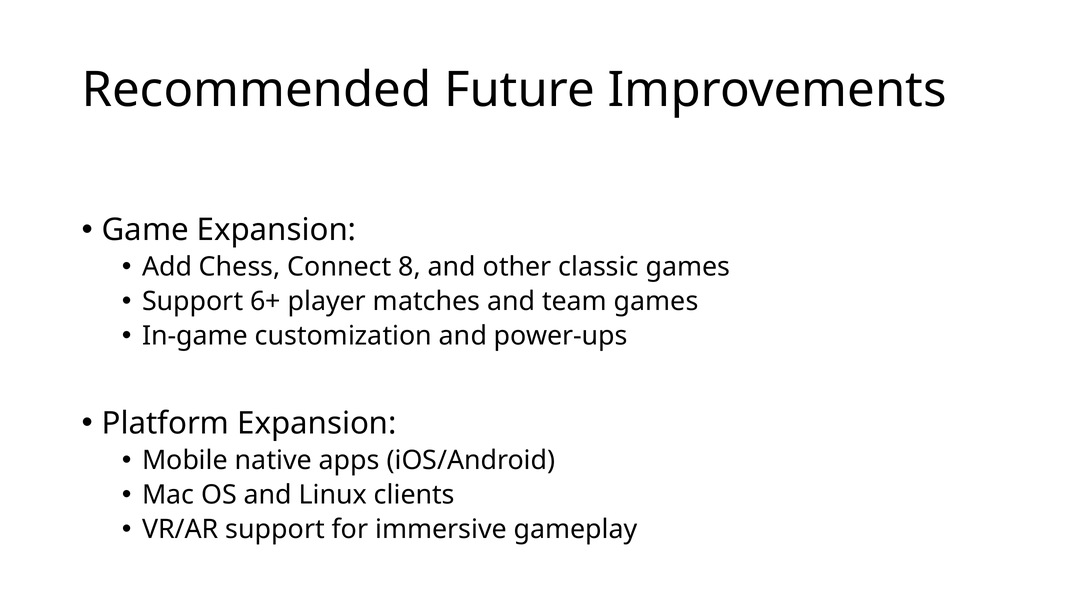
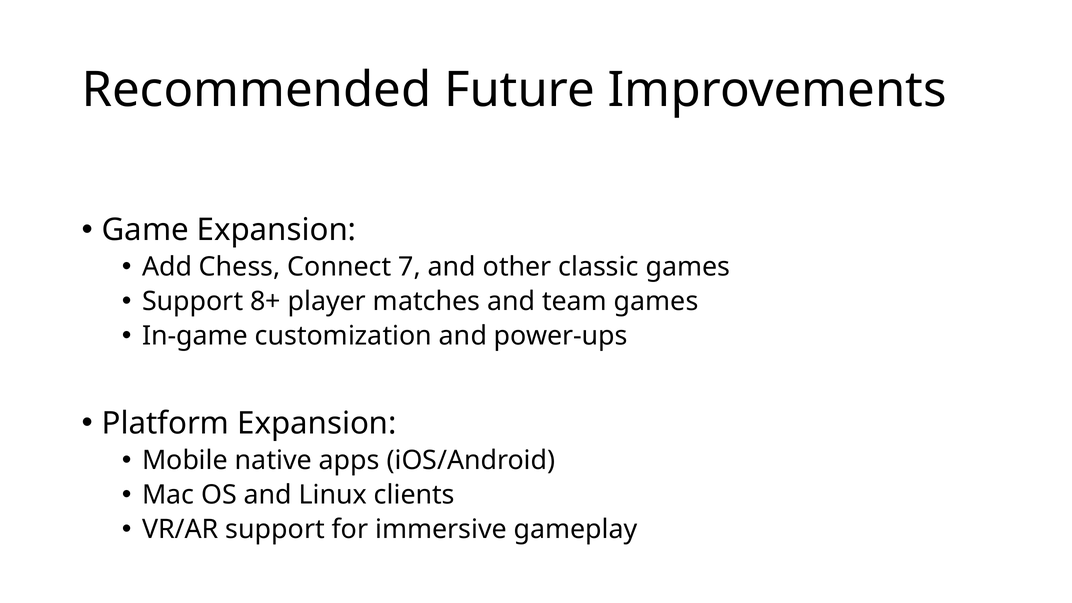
8: 8 -> 7
6+: 6+ -> 8+
